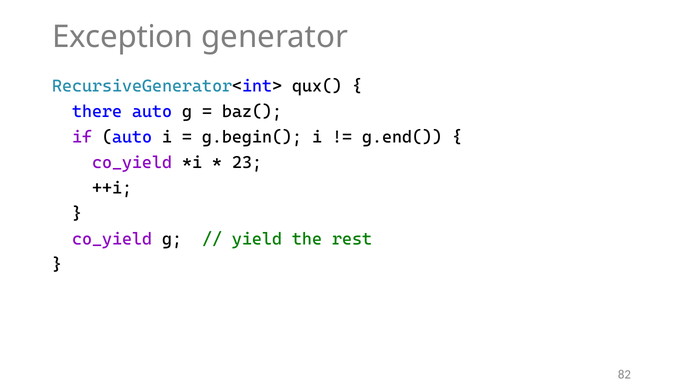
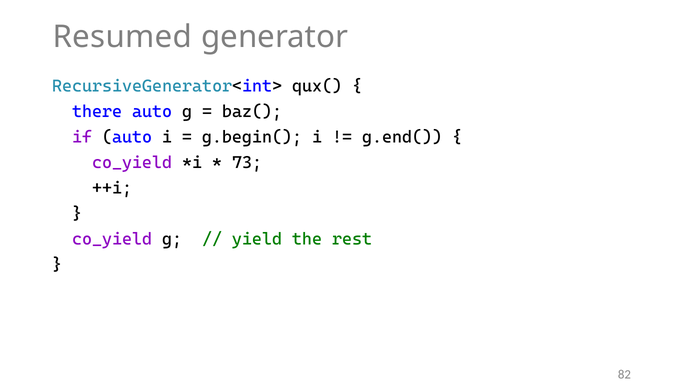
Exception: Exception -> Resumed
23: 23 -> 73
